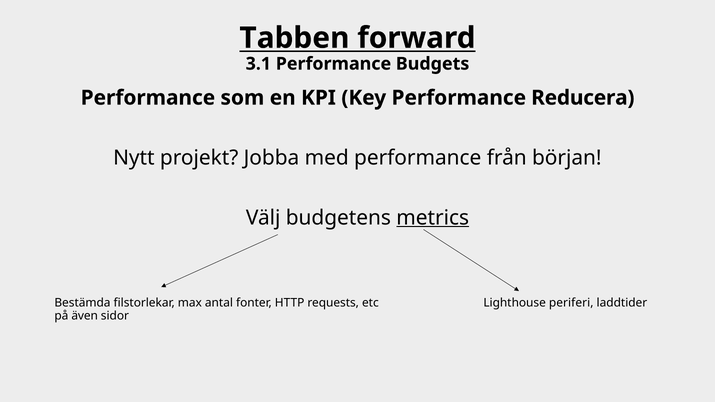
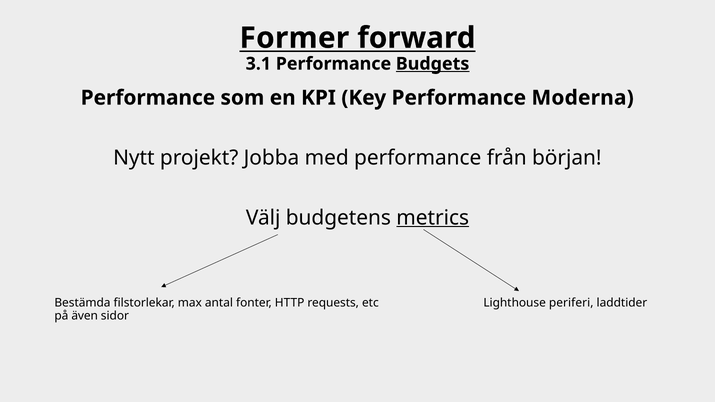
Tabben: Tabben -> Former
Budgets underline: none -> present
Reducera: Reducera -> Moderna
